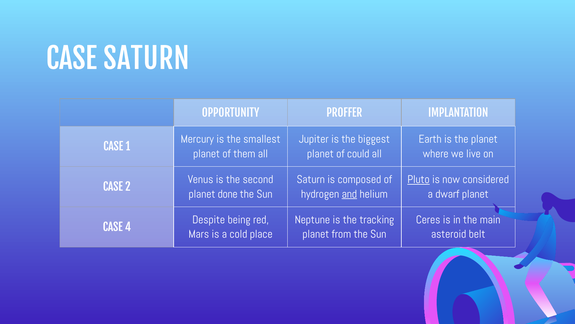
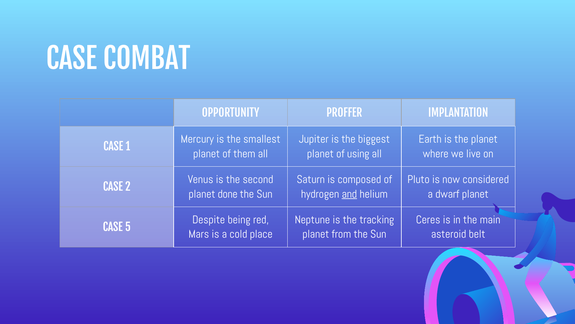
CASE SATURN: SATURN -> COMBAT
could: could -> using
Pluto underline: present -> none
4: 4 -> 5
